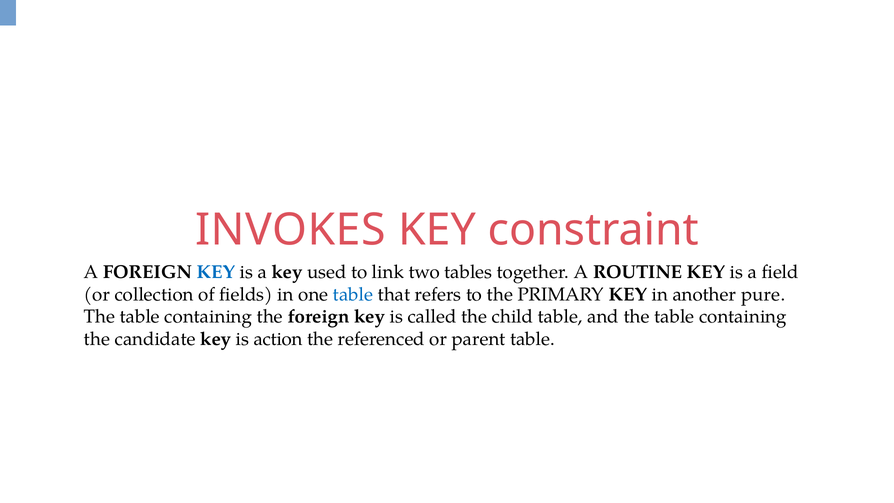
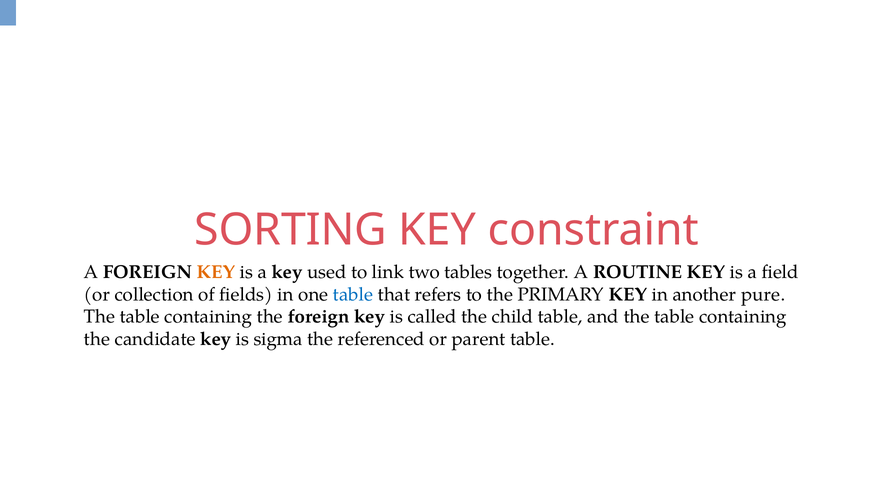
INVOKES: INVOKES -> SORTING
KEY at (216, 272) colour: blue -> orange
action: action -> sigma
